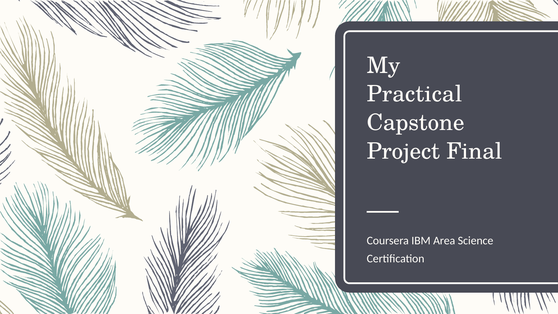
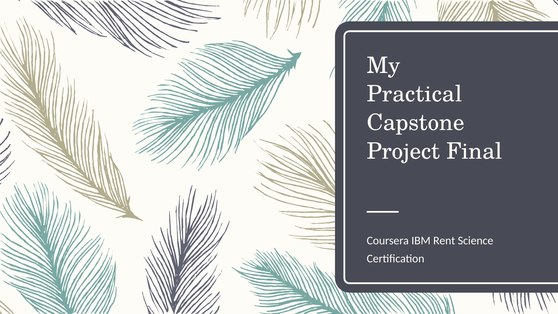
Area: Area -> Rent
